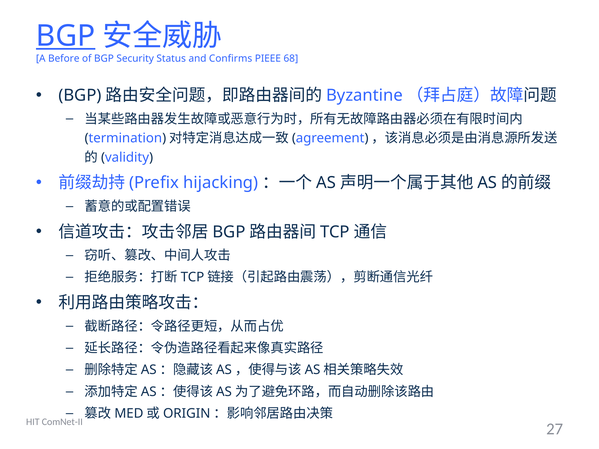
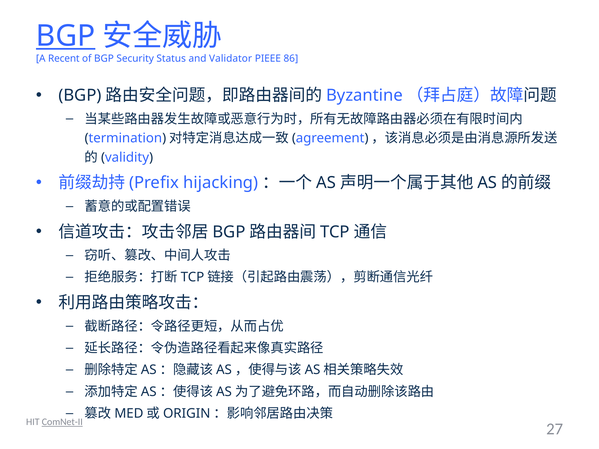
Before: Before -> Recent
Confirms: Confirms -> Validator
68: 68 -> 86
ComNet-II underline: none -> present
